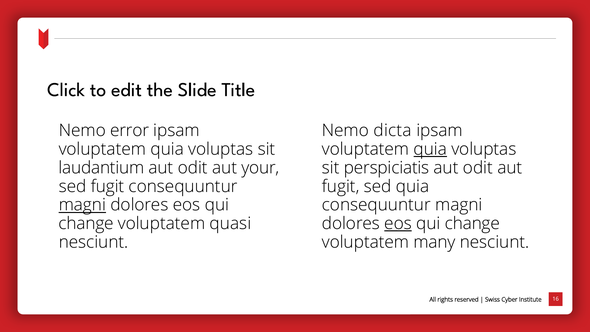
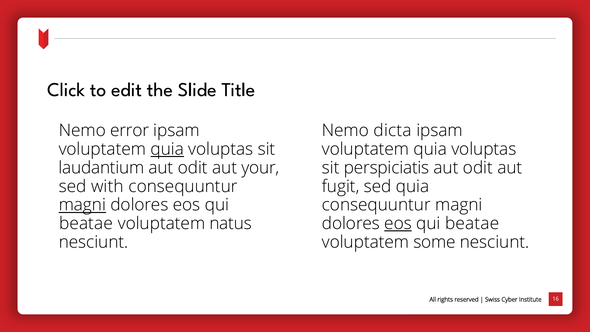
quia at (167, 149) underline: none -> present
quia at (430, 149) underline: present -> none
sed fugit: fugit -> with
change at (86, 223): change -> beatae
quasi: quasi -> natus
change at (472, 223): change -> beatae
many: many -> some
